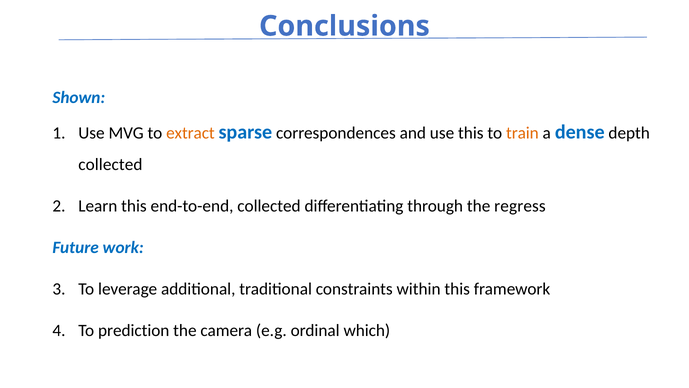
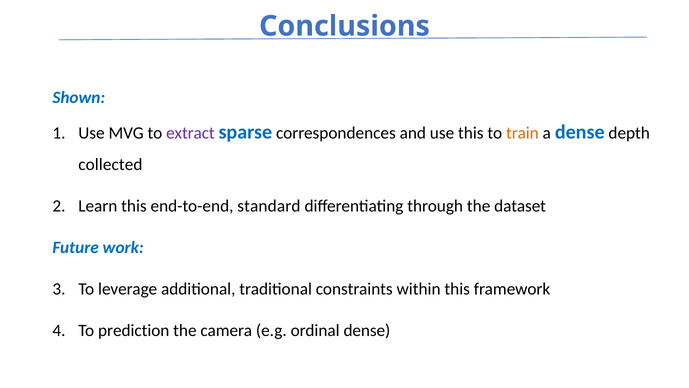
extract colour: orange -> purple
end-to-end collected: collected -> standard
regress: regress -> dataset
ordinal which: which -> dense
